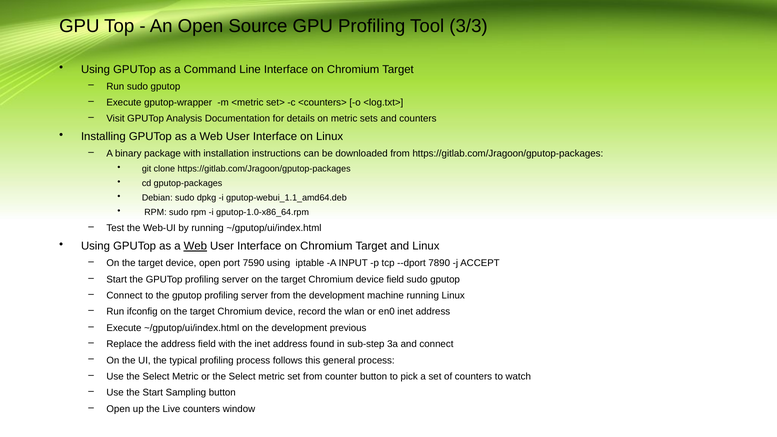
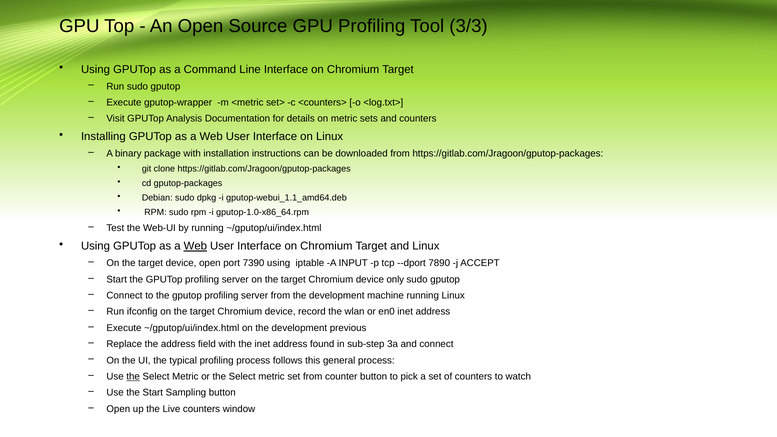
7590: 7590 -> 7390
device field: field -> only
the at (133, 377) underline: none -> present
